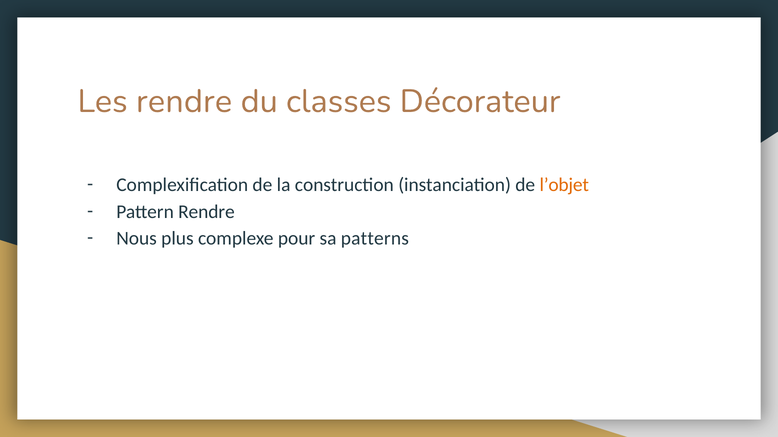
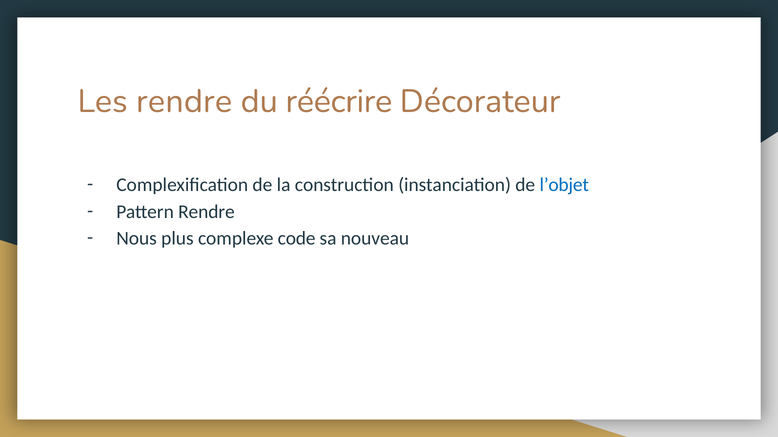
classes: classes -> réécrire
l’objet colour: orange -> blue
pour: pour -> code
patterns: patterns -> nouveau
